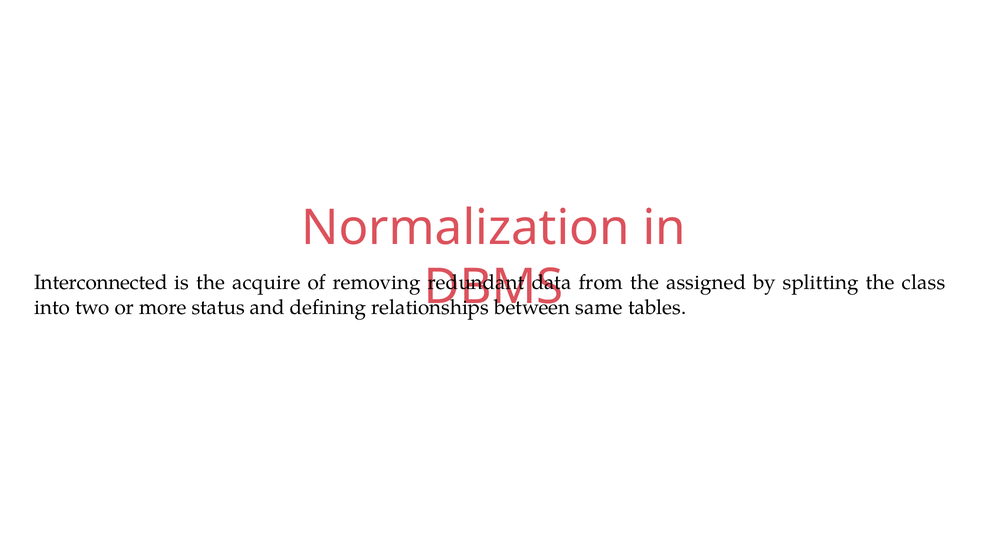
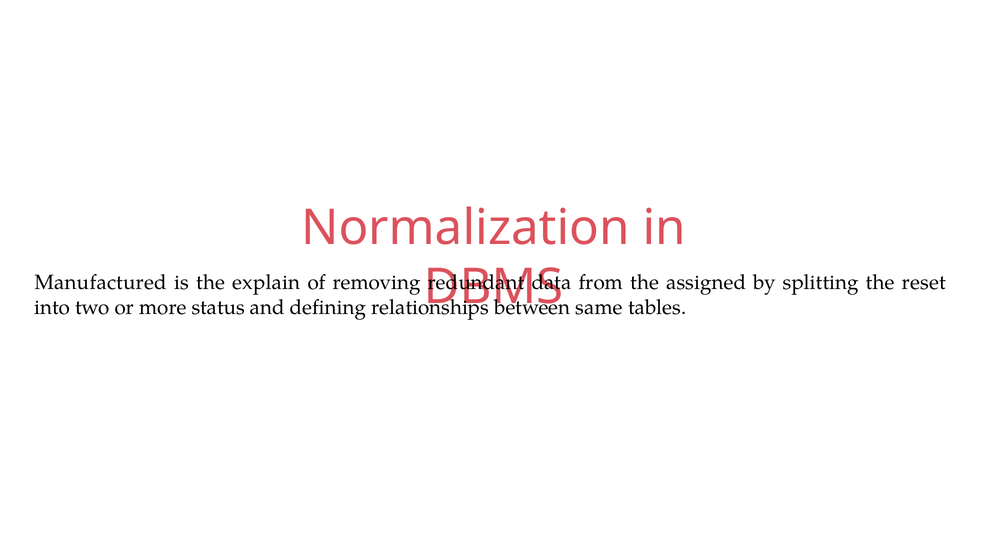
Interconnected: Interconnected -> Manufactured
acquire: acquire -> explain
class: class -> reset
